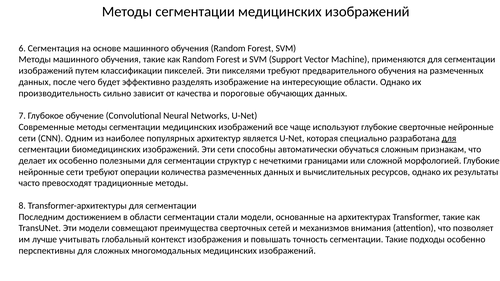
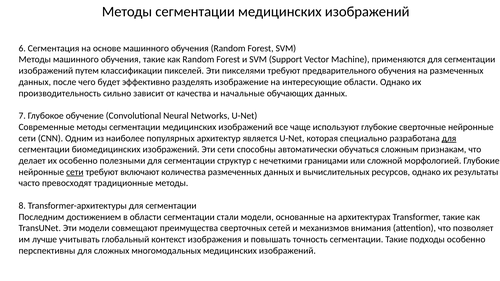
пороговые: пороговые -> начальные
сети at (75, 172) underline: none -> present
операции: операции -> включают
